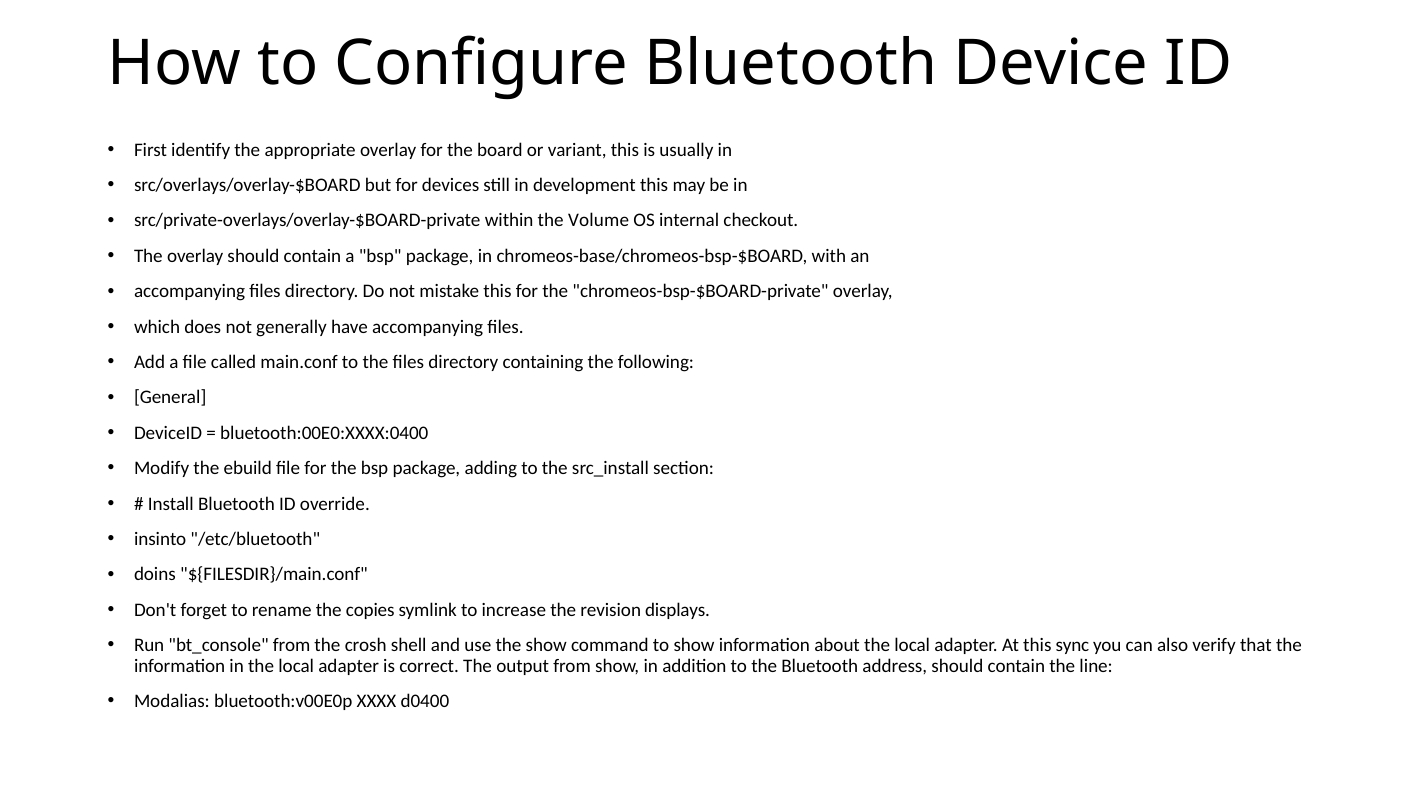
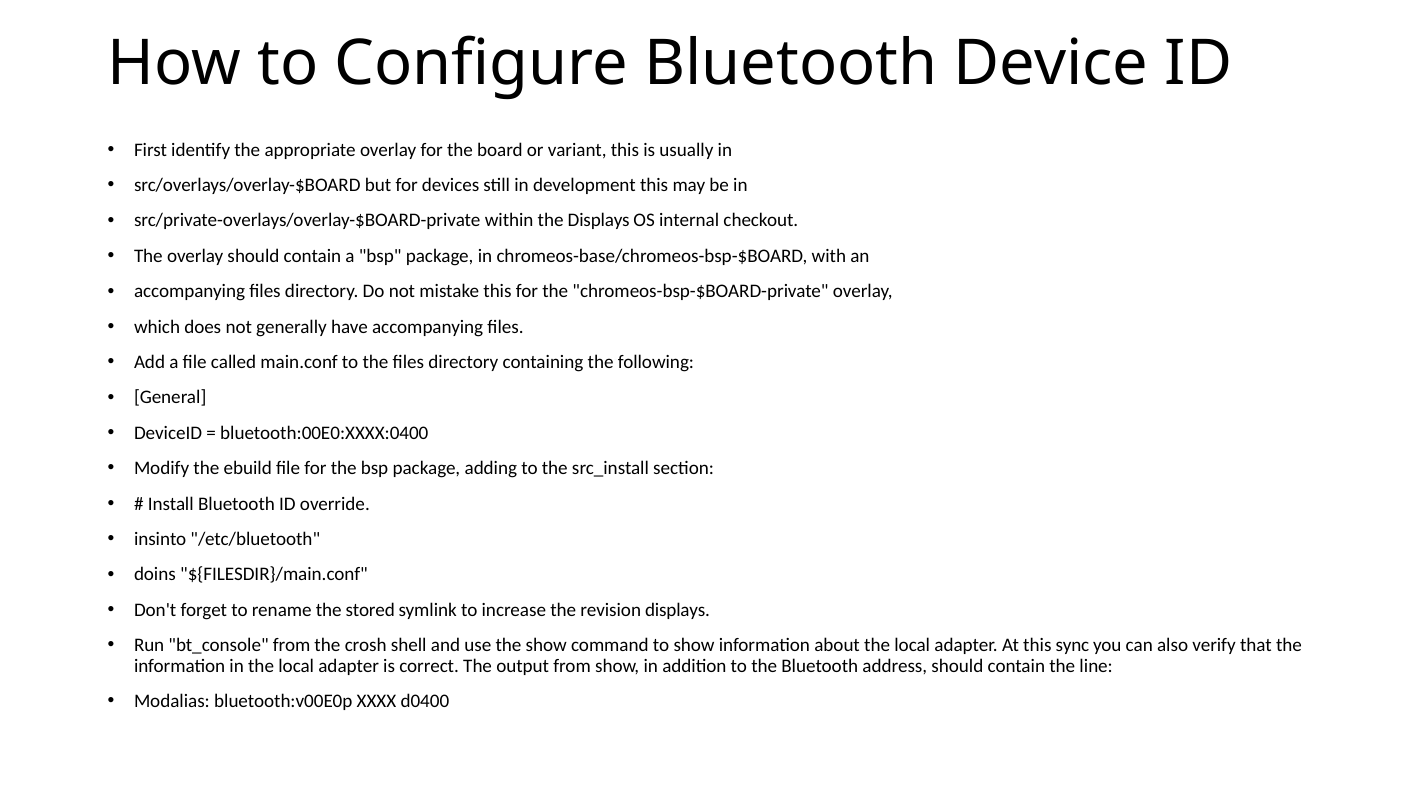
the Volume: Volume -> Displays
copies: copies -> stored
